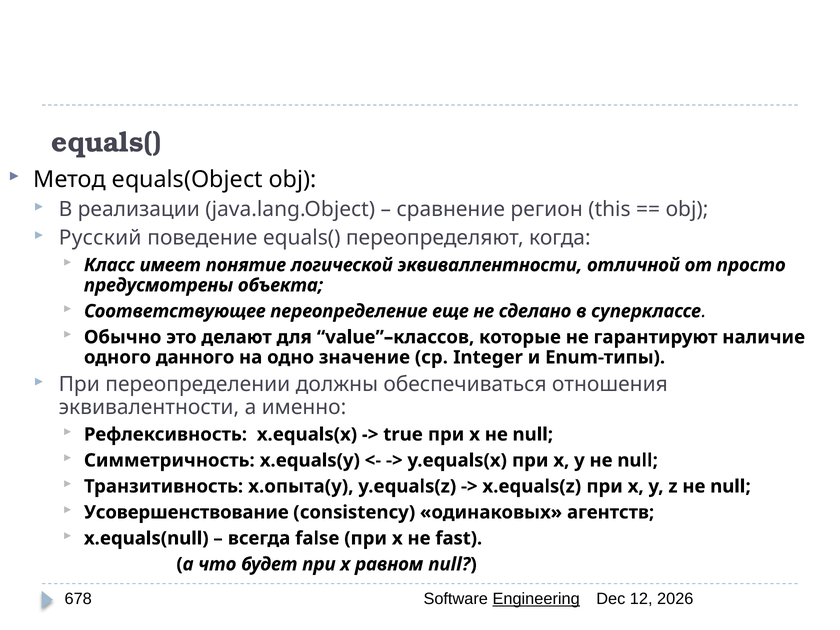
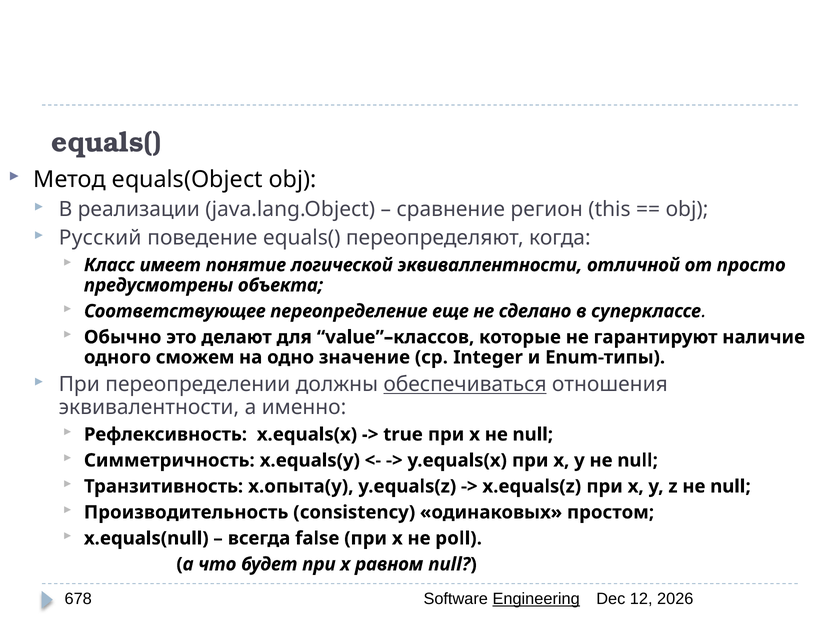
данного: данного -> сможем
обеспечиваться underline: none -> present
Усовершенствование: Усовершенствование -> Производительность
агентств: агентств -> простом
fast: fast -> poll
